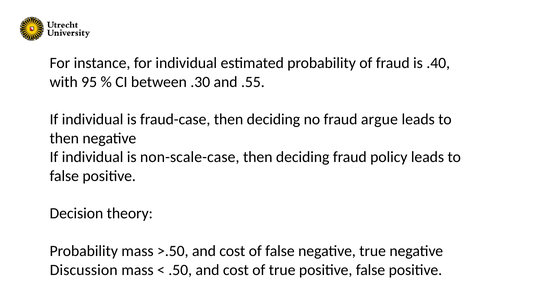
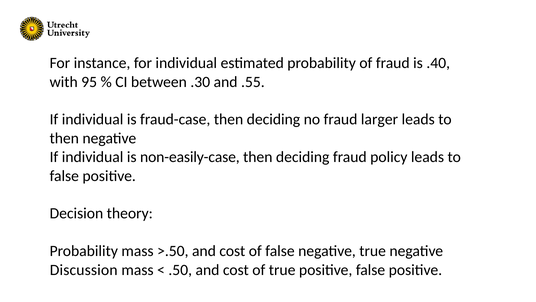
argue: argue -> larger
non-scale-case: non-scale-case -> non-easily-case
